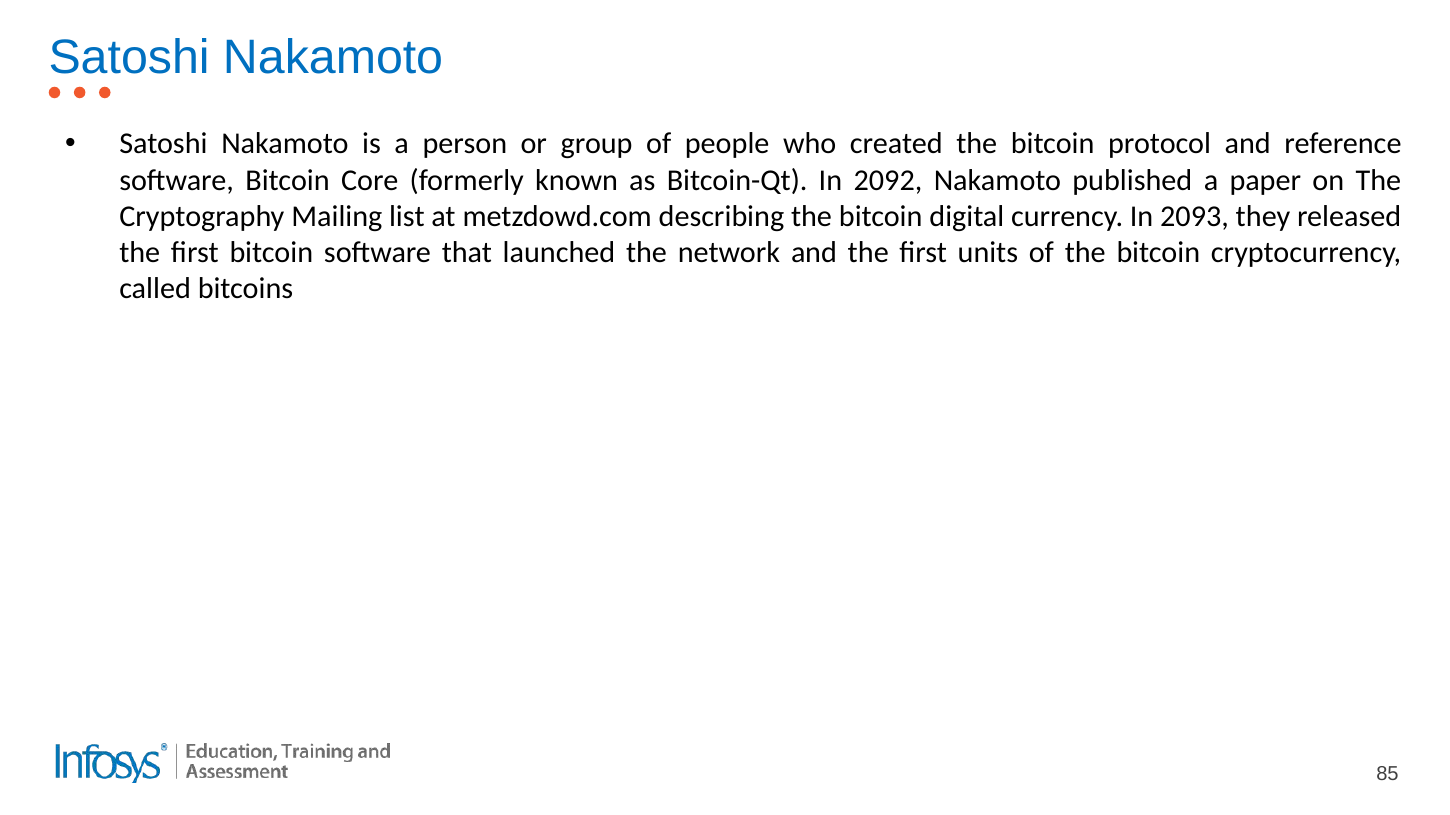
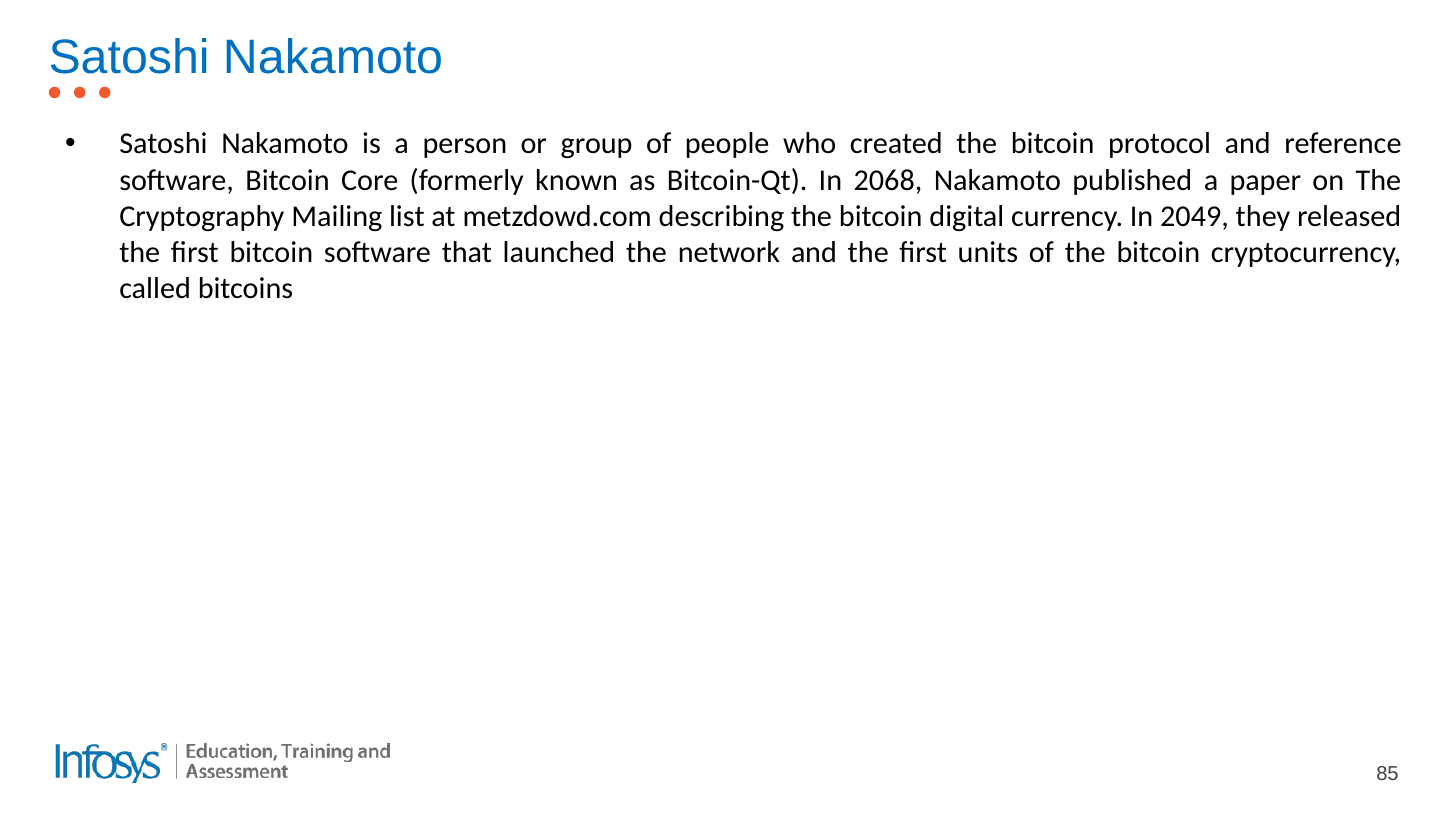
2092: 2092 -> 2068
2093: 2093 -> 2049
